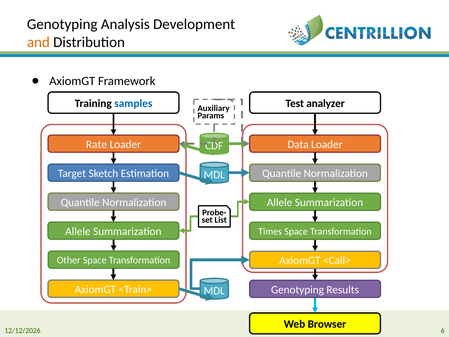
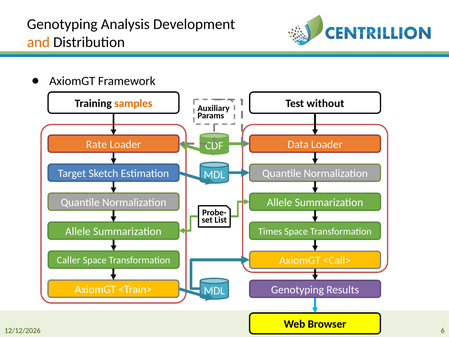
samples colour: blue -> orange
analyzer: analyzer -> without
Other: Other -> Caller
